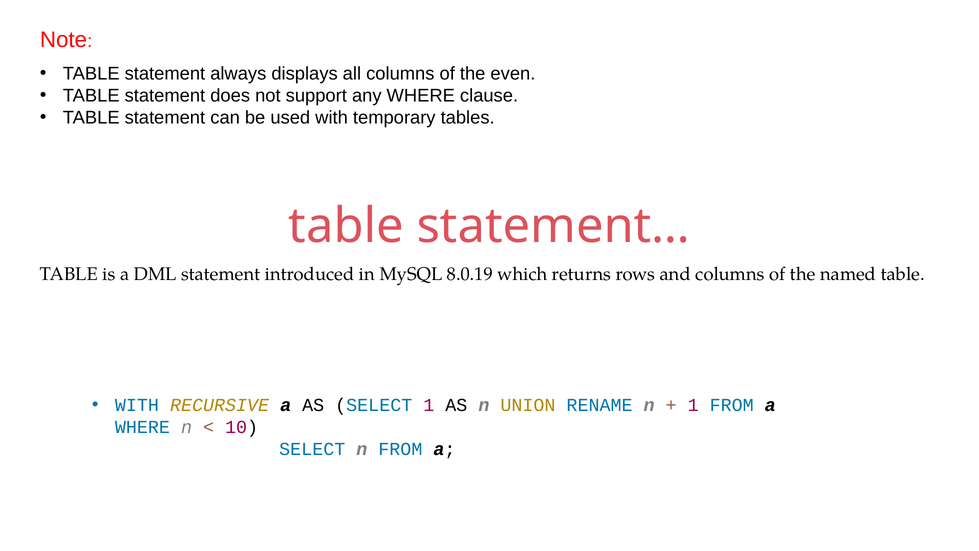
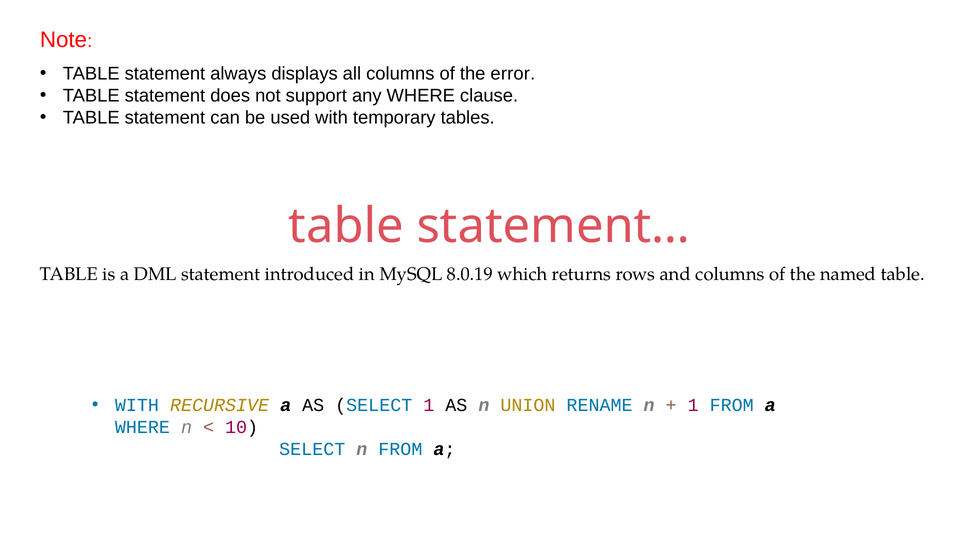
even: even -> error
